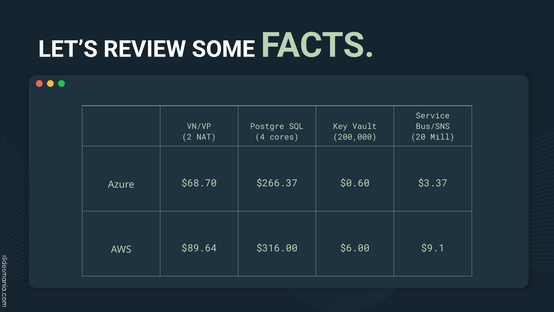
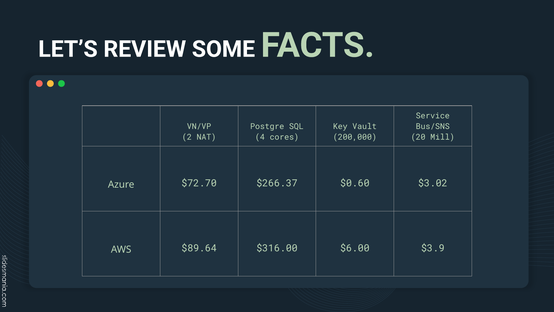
$68.70: $68.70 -> $72.70
$3.37: $3.37 -> $3.02
$9.1: $9.1 -> $3.9
